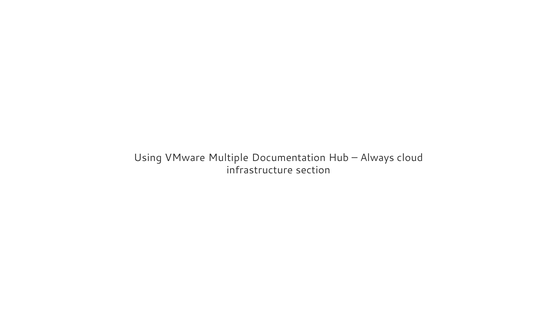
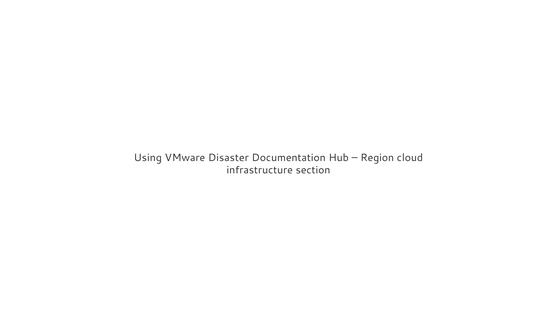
Multiple: Multiple -> Disaster
Always: Always -> Region
